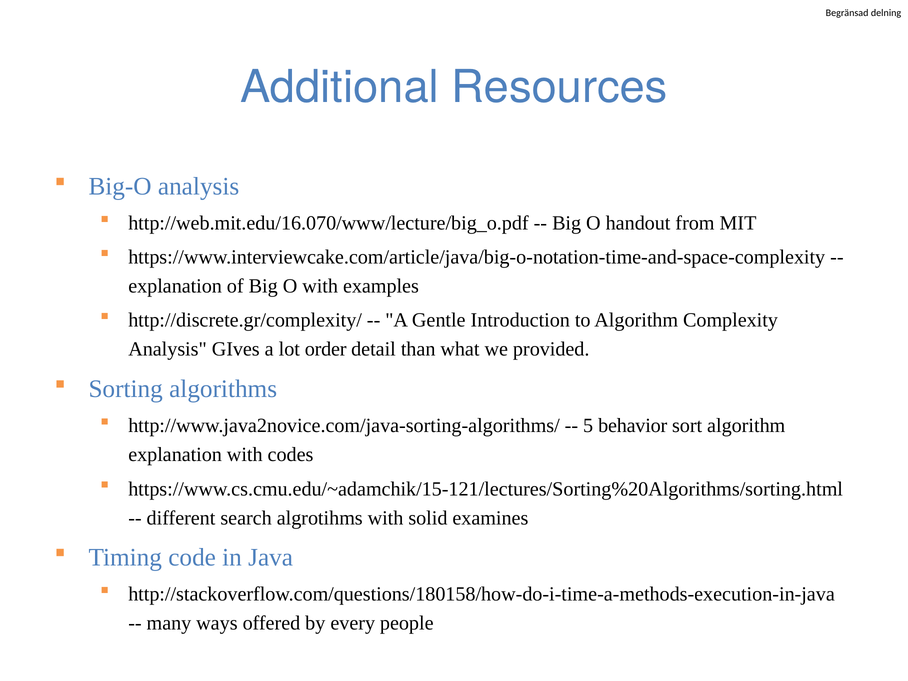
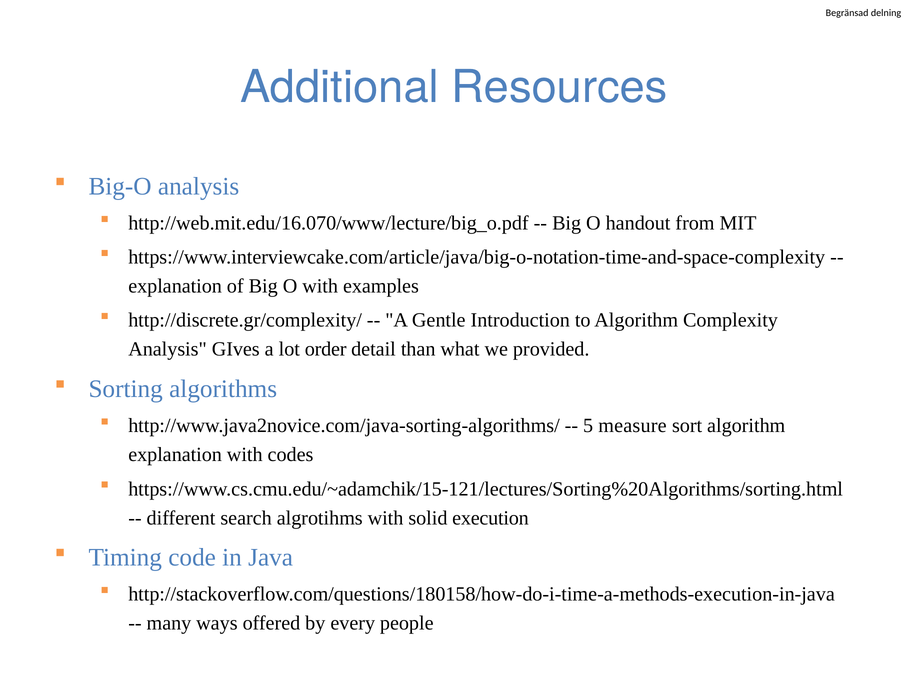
behavior: behavior -> measure
examines: examines -> execution
